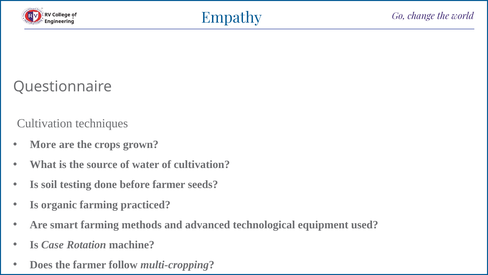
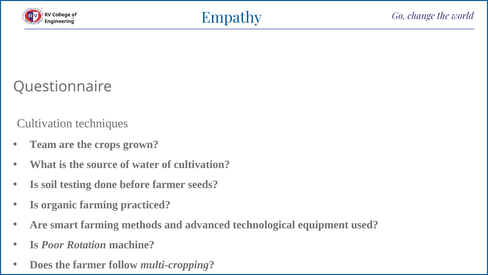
More: More -> Team
Case: Case -> Poor
